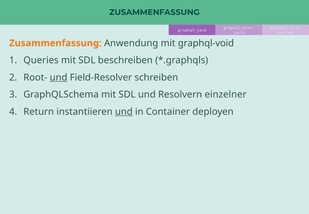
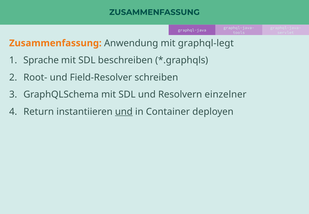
graphql-void: graphql-void -> graphql-legt
Queries: Queries -> Sprache
und at (59, 77) underline: present -> none
